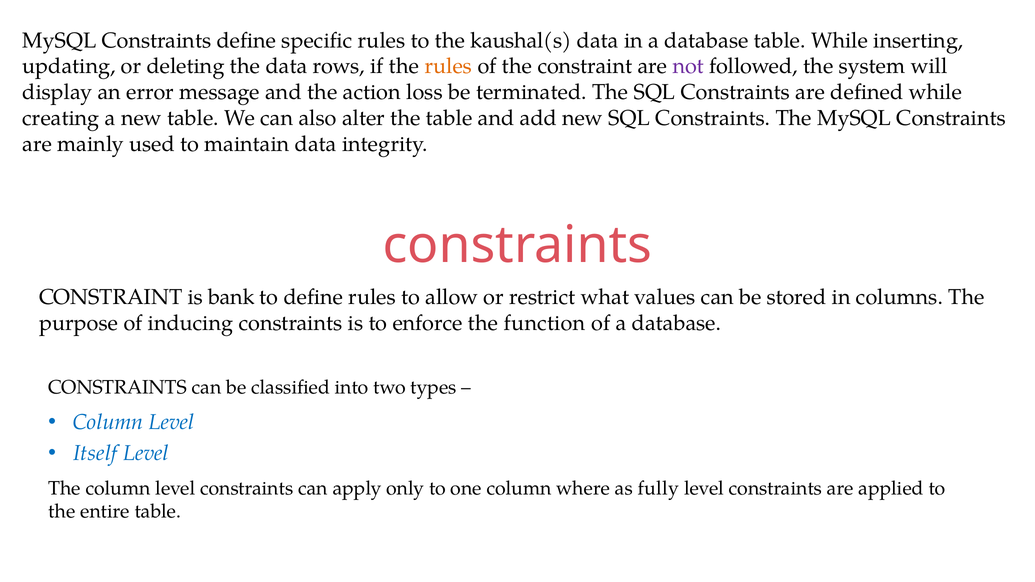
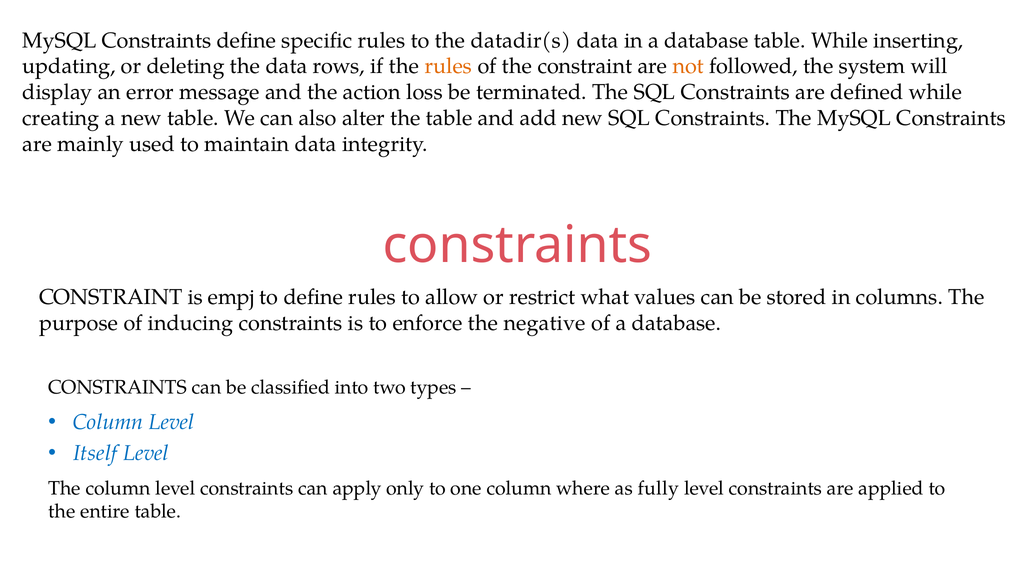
kaushal(s: kaushal(s -> datadir(s
not colour: purple -> orange
bank: bank -> empj
function: function -> negative
